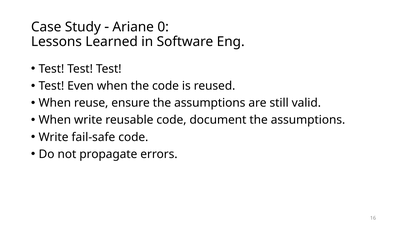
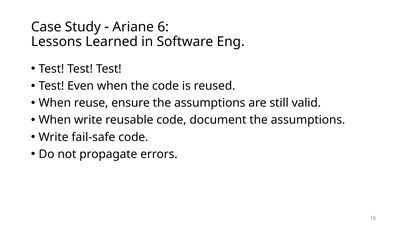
0: 0 -> 6
